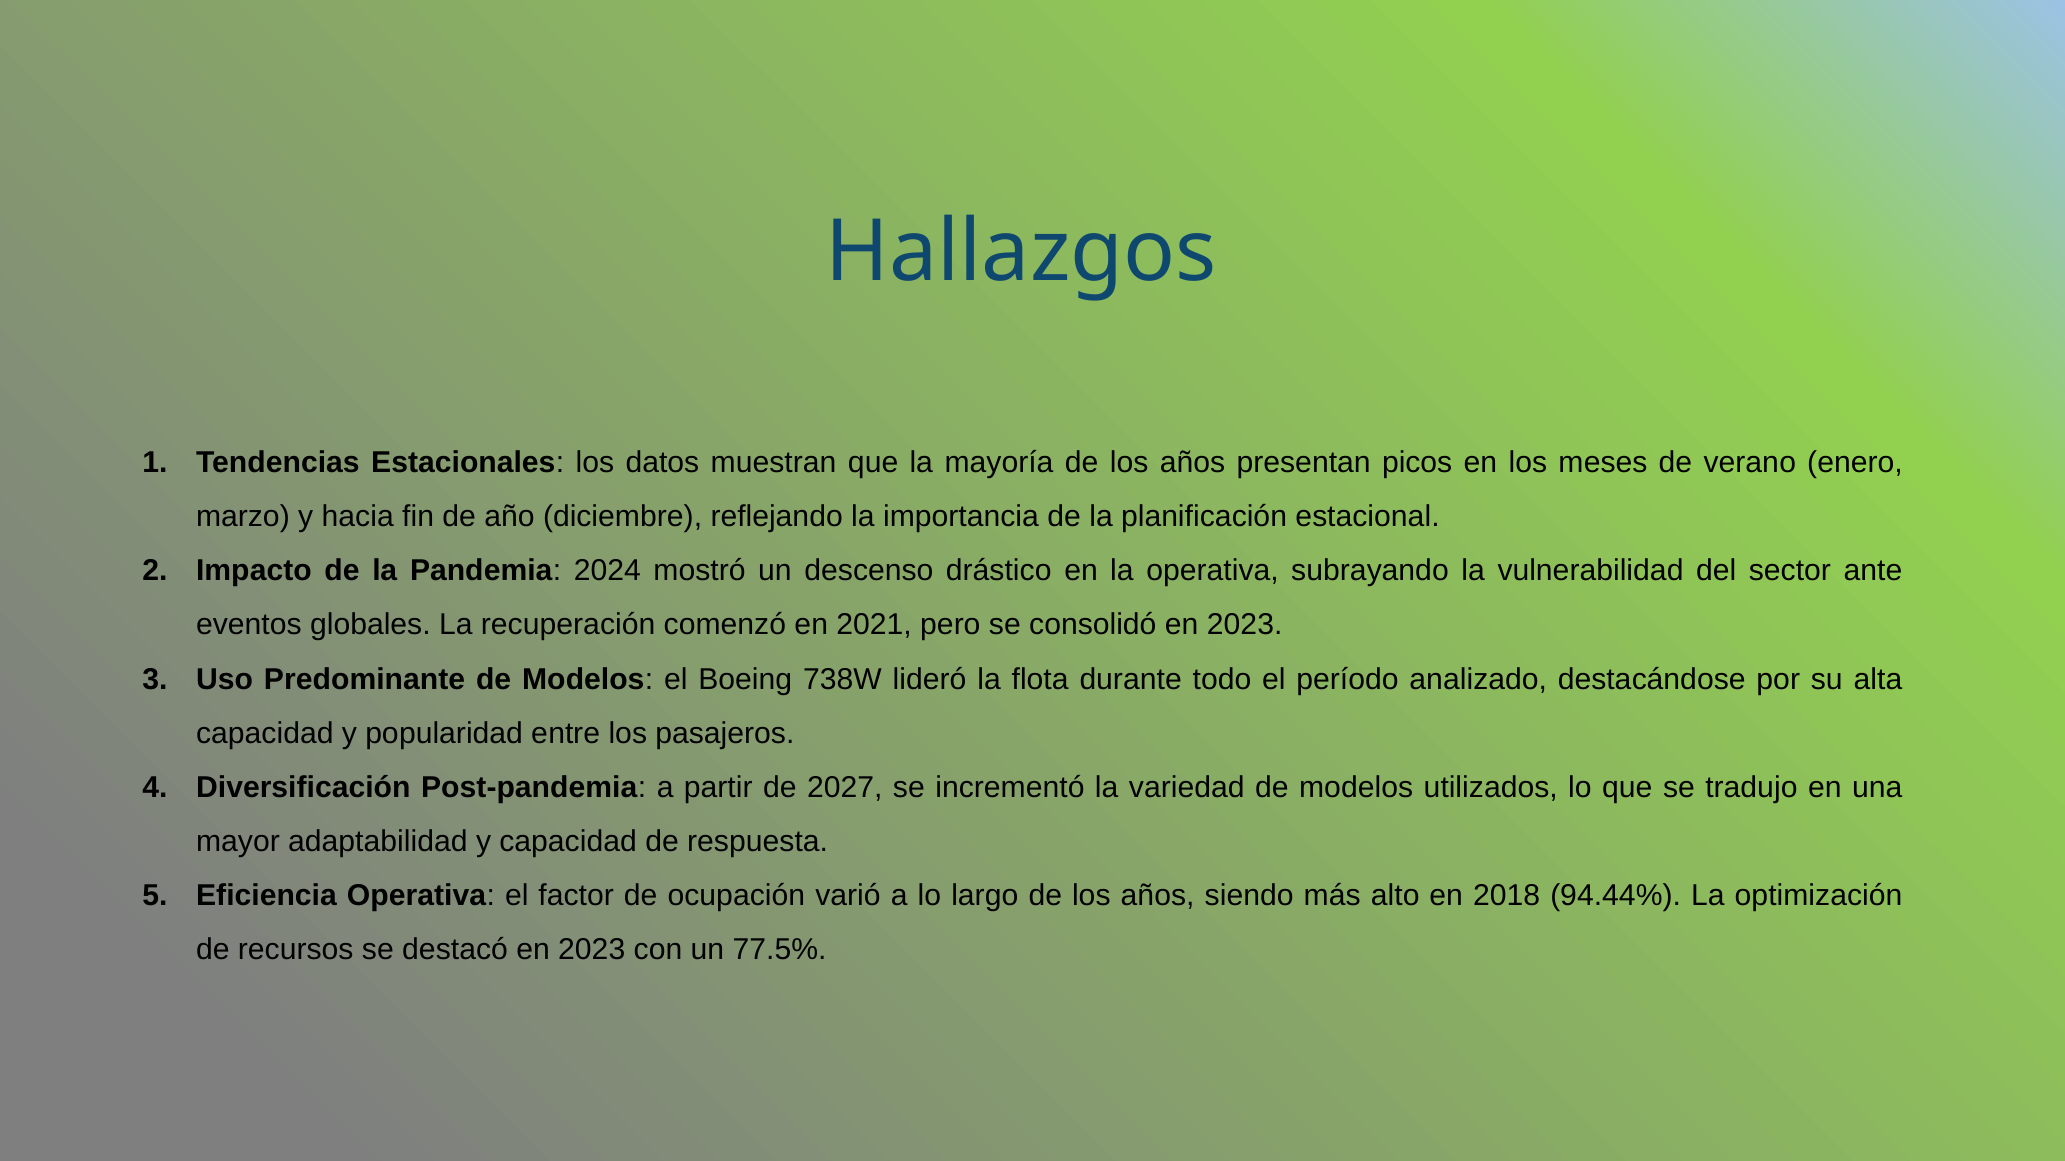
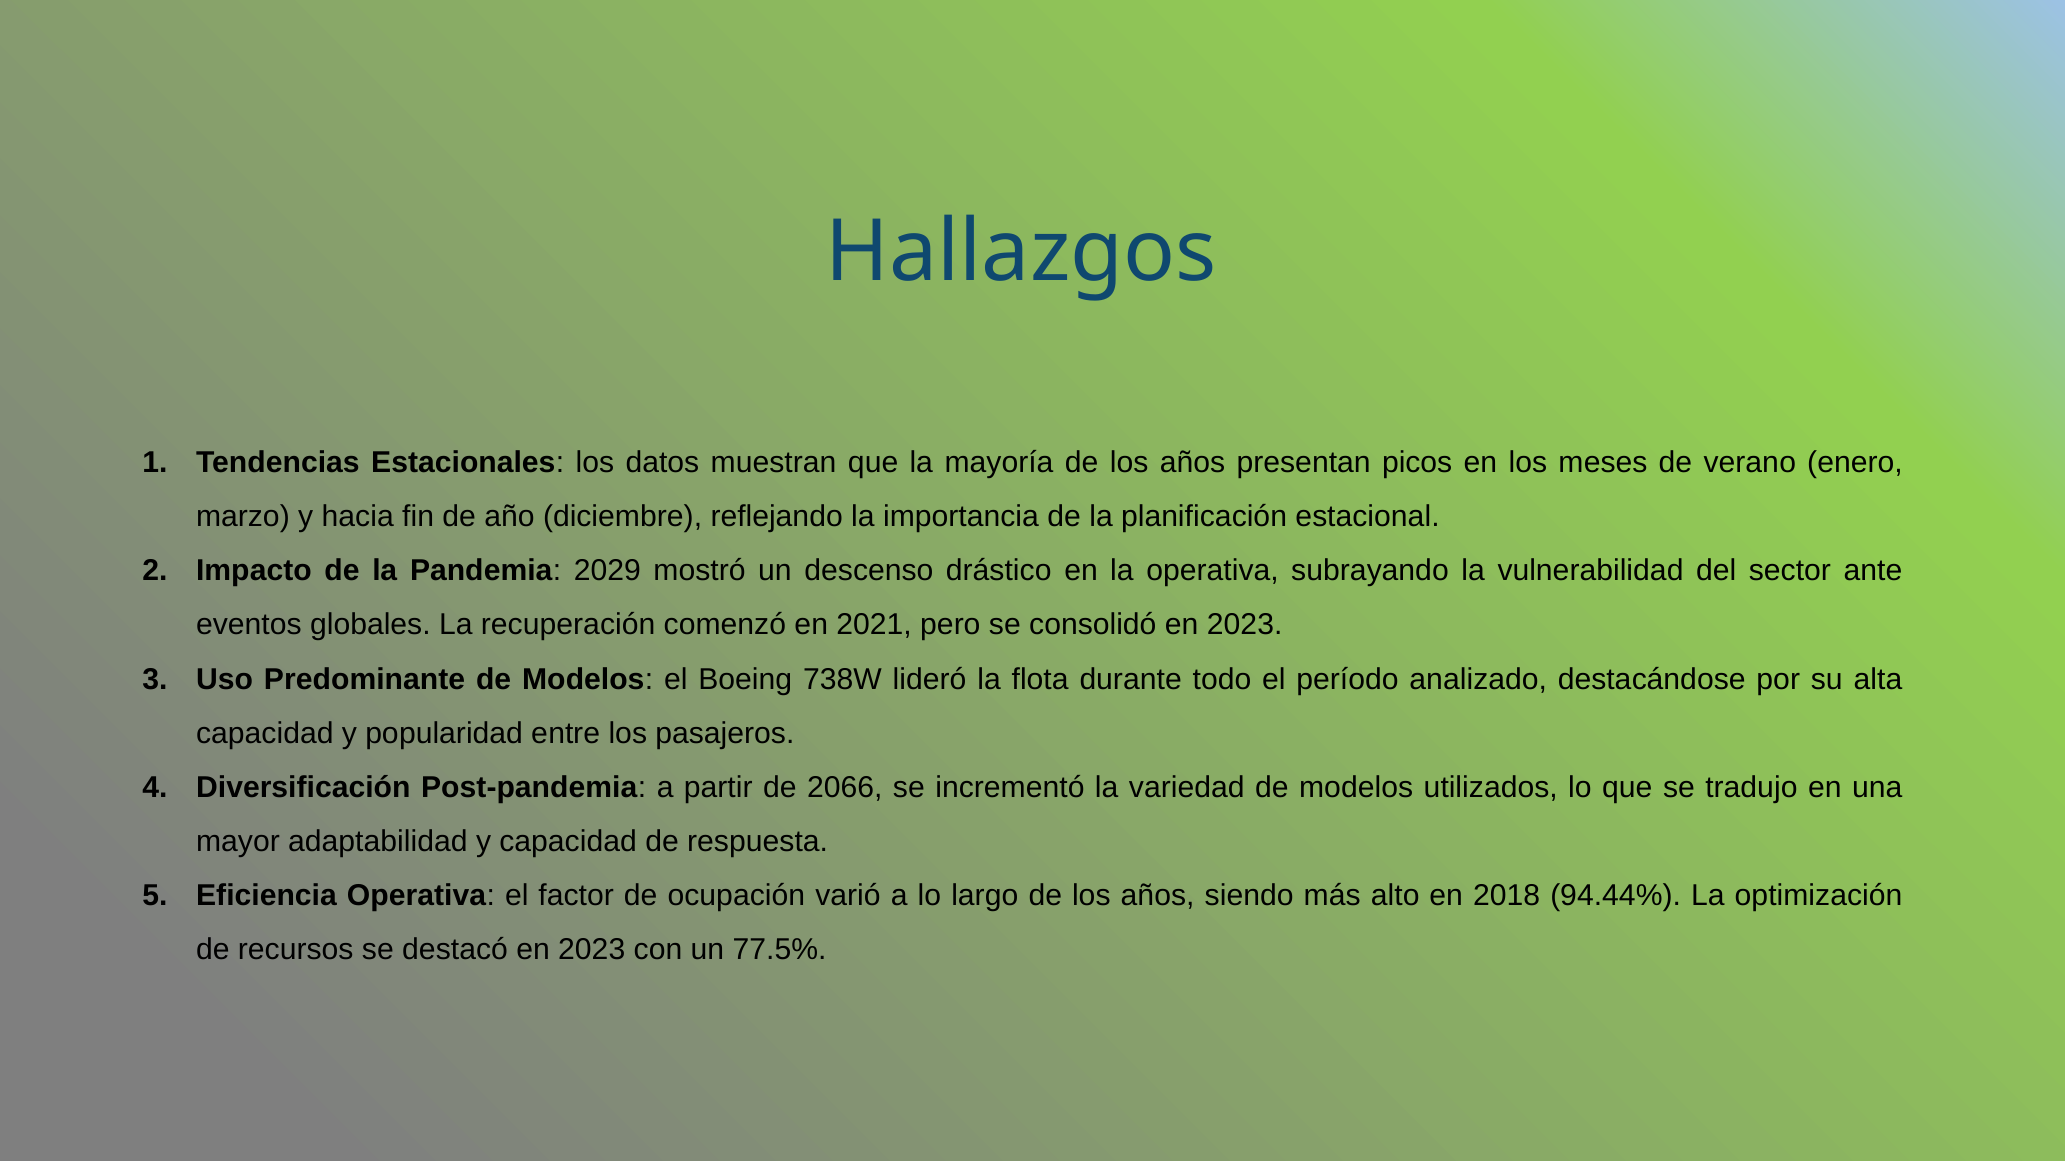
2024: 2024 -> 2029
2027: 2027 -> 2066
